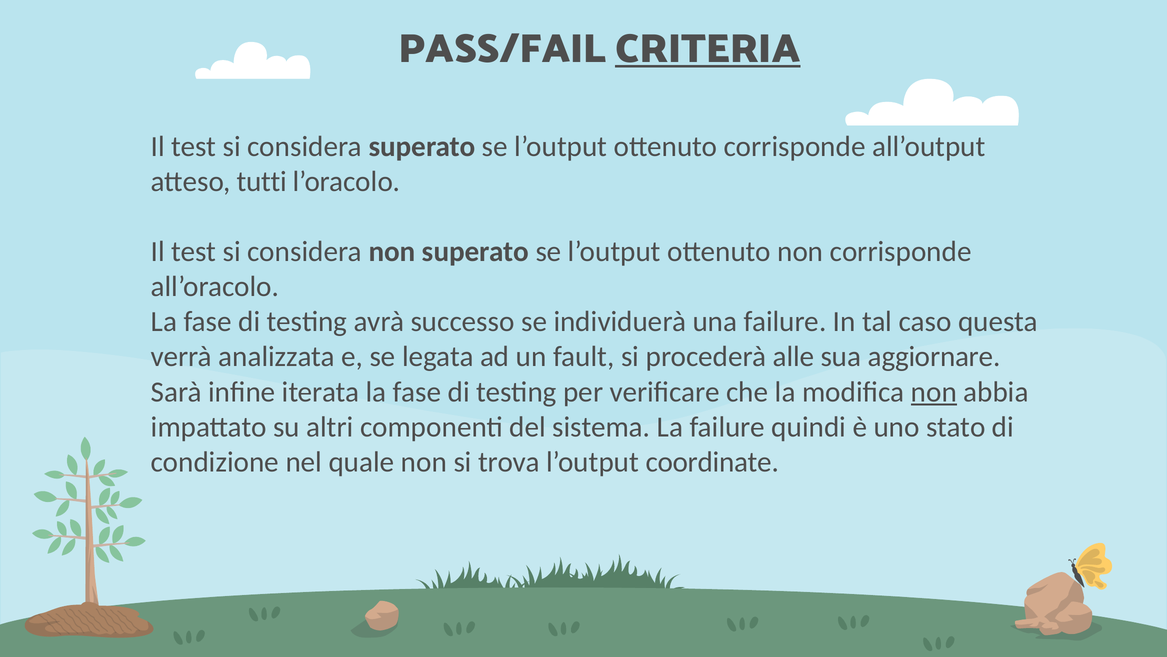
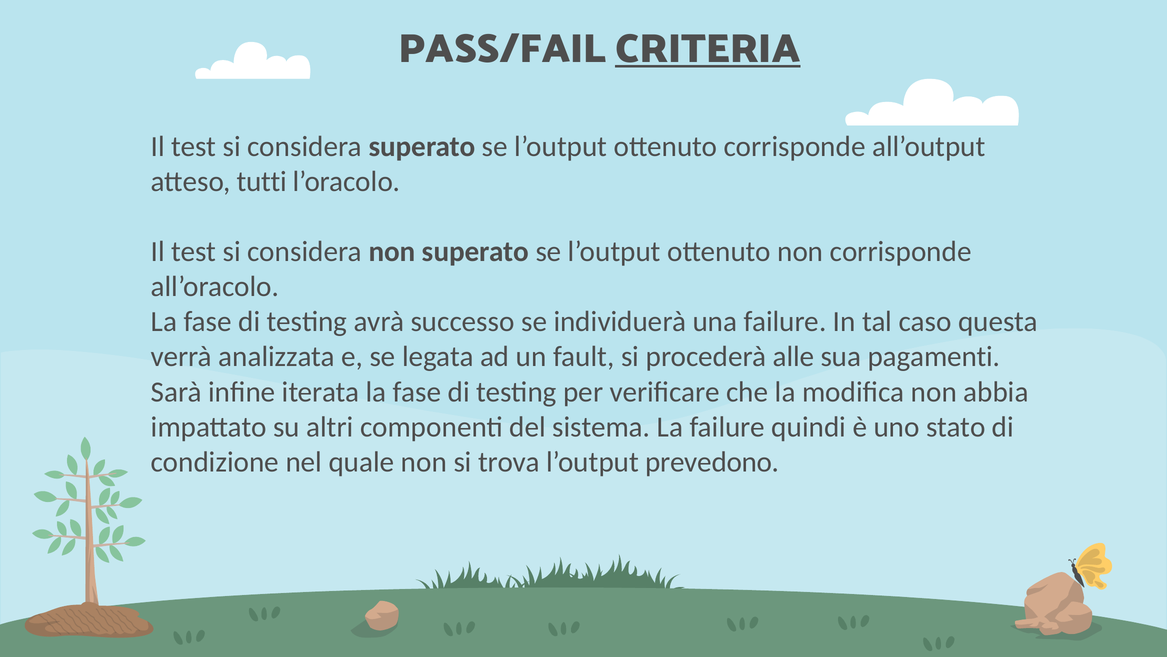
aggiornare: aggiornare -> pagamenti
non at (934, 392) underline: present -> none
coordinate: coordinate -> prevedono
